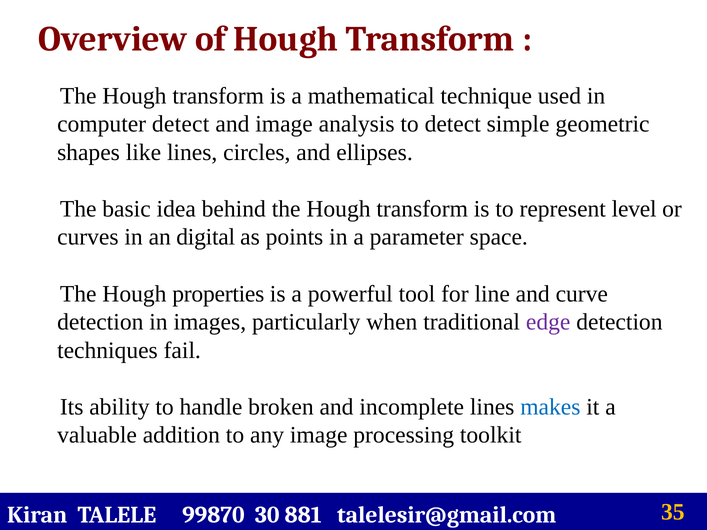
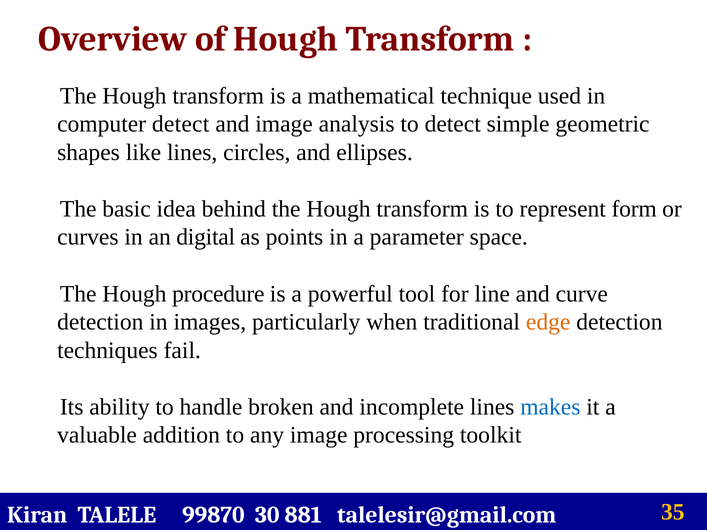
level: level -> form
properties: properties -> procedure
edge colour: purple -> orange
